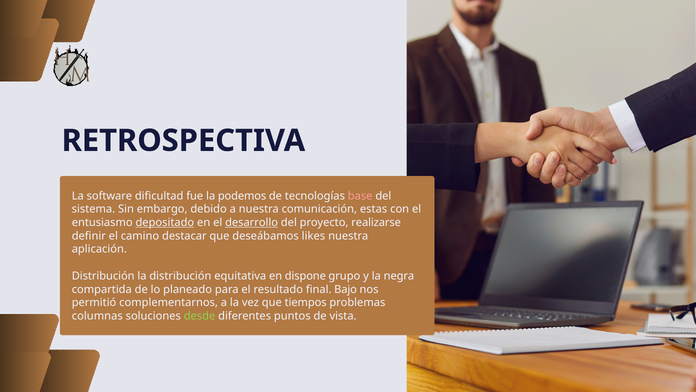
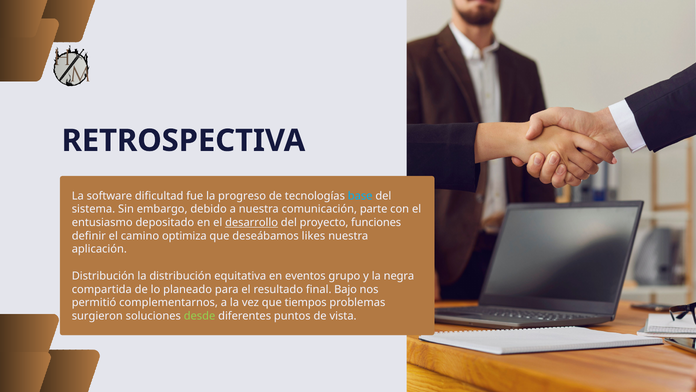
podemos: podemos -> progreso
base colour: pink -> light blue
estas: estas -> parte
depositado underline: present -> none
realizarse: realizarse -> funciones
destacar: destacar -> optimiza
dispone: dispone -> eventos
columnas: columnas -> surgieron
